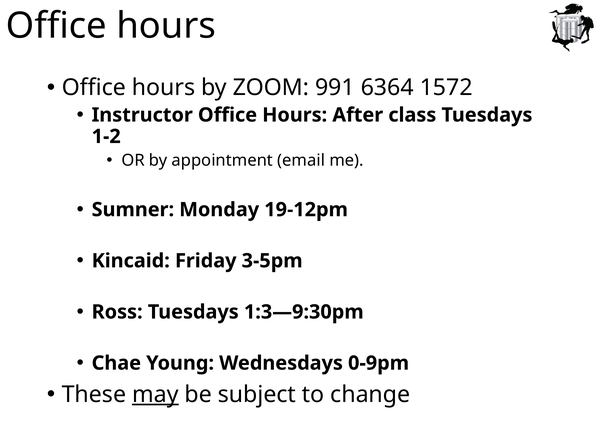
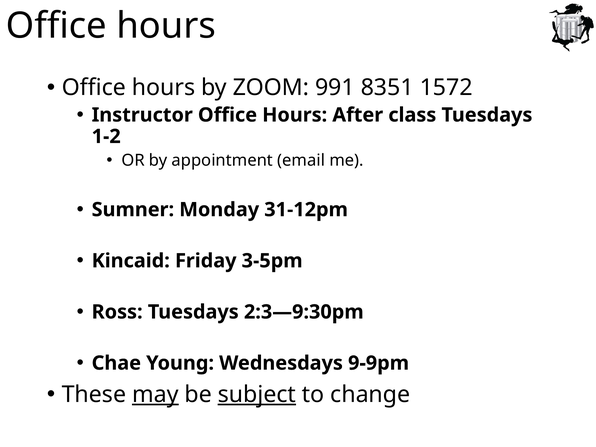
6364: 6364 -> 8351
19-12pm: 19-12pm -> 31-12pm
1:3—9:30pm: 1:3—9:30pm -> 2:3—9:30pm
0-9pm: 0-9pm -> 9-9pm
subject underline: none -> present
